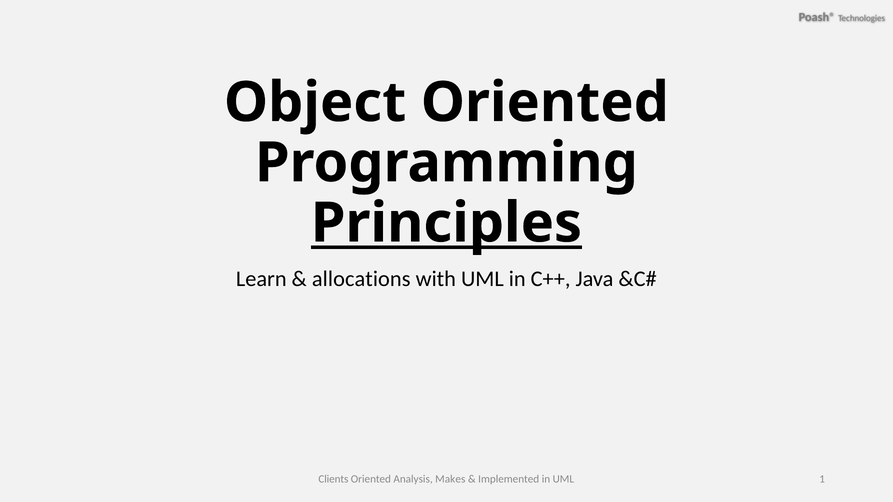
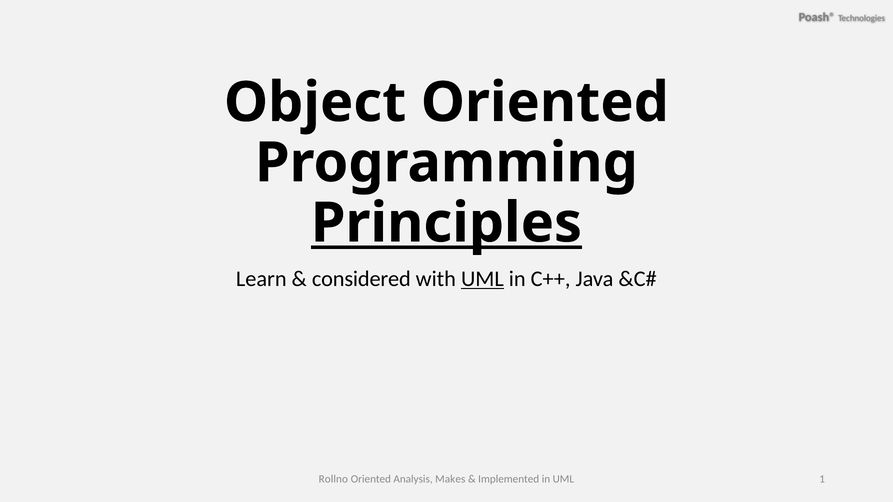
allocations: allocations -> considered
UML at (482, 279) underline: none -> present
Clients: Clients -> Rollno
